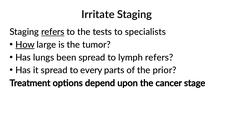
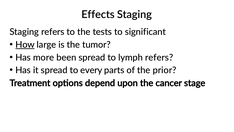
Irritate: Irritate -> Effects
refers at (53, 32) underline: present -> none
specialists: specialists -> significant
lungs: lungs -> more
